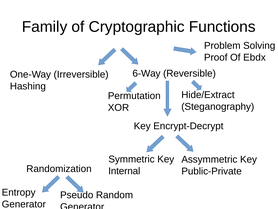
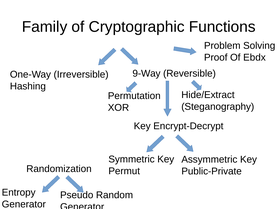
6-Way: 6-Way -> 9-Way
Internal: Internal -> Permut
